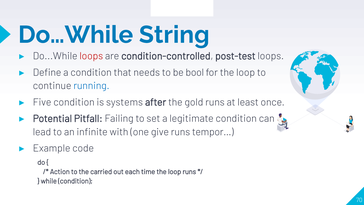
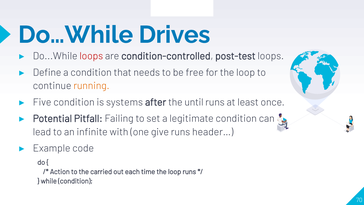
String: String -> Drives
bool: bool -> free
running colour: blue -> orange
gold: gold -> until
tempor…: tempor… -> header…
